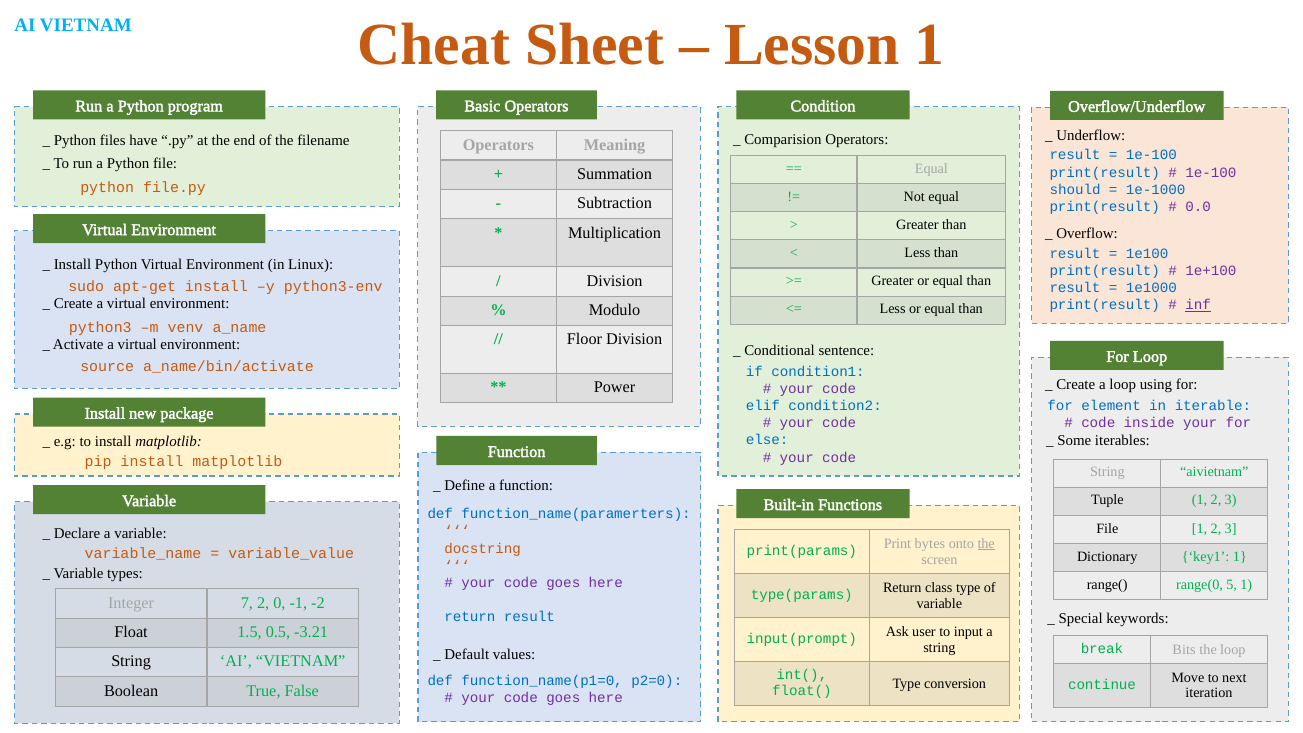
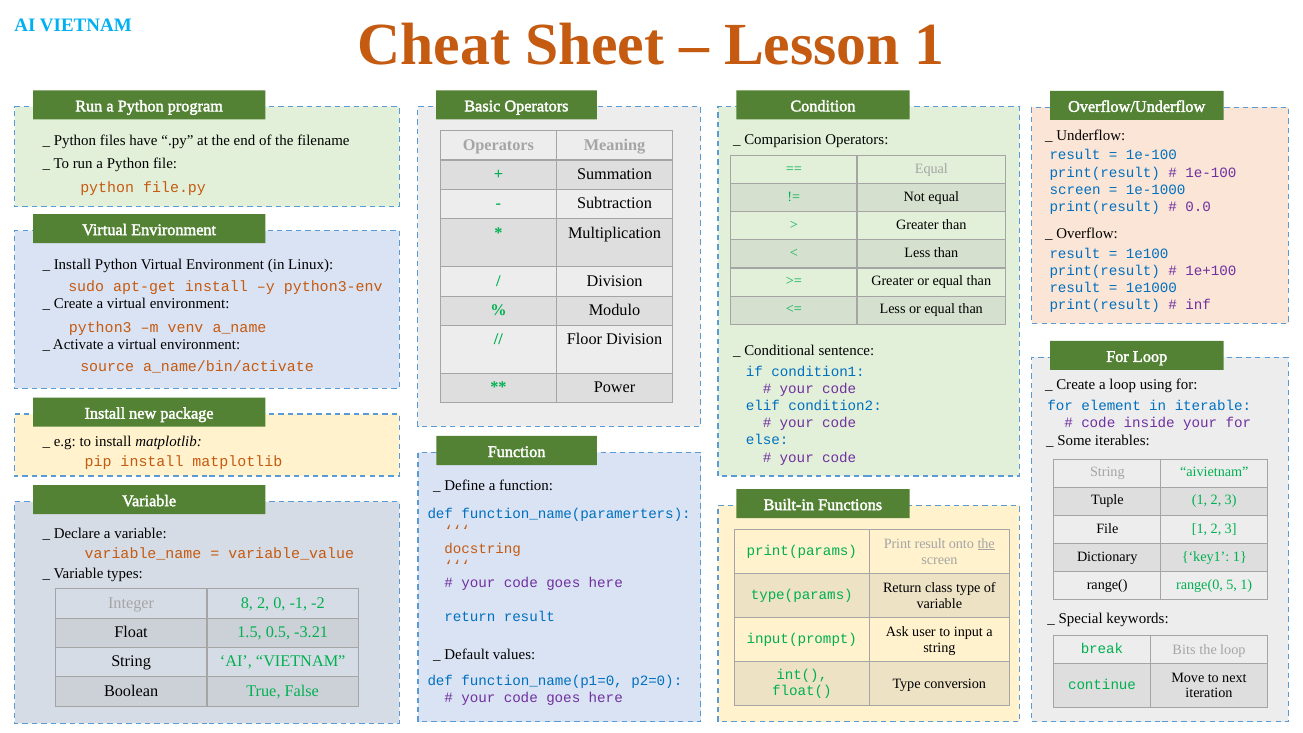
should at (1075, 189): should -> screen
inf underline: present -> none
Print bytes: bytes -> result
7: 7 -> 8
